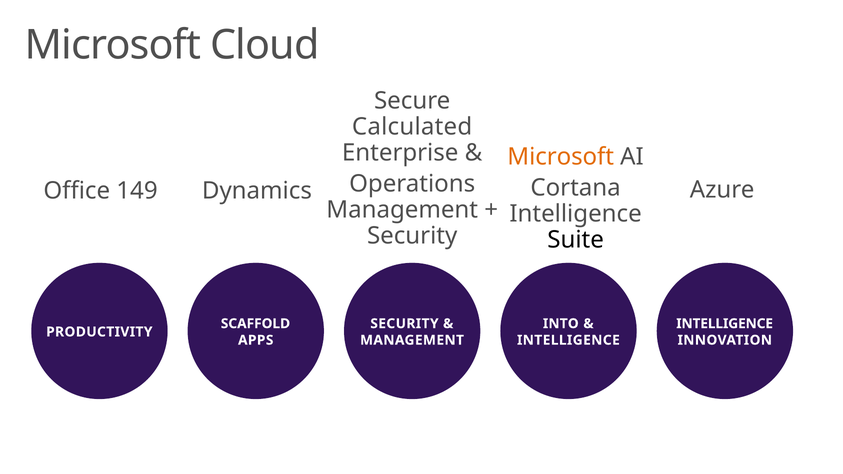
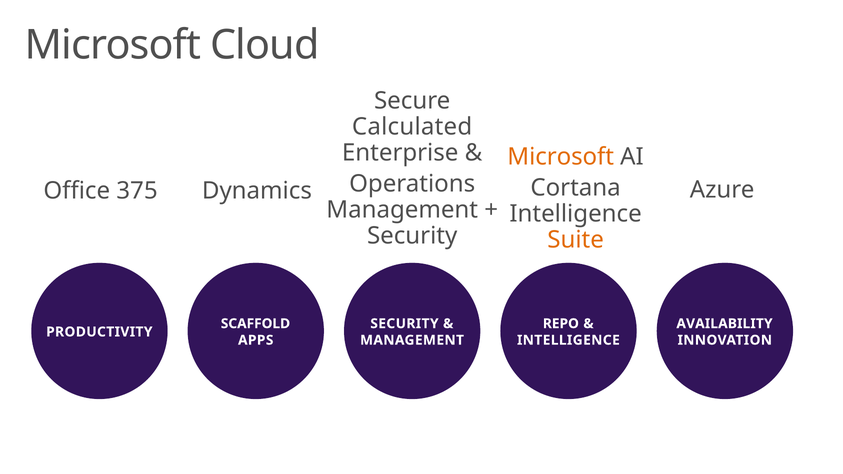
149: 149 -> 375
Suite colour: black -> orange
INTO: INTO -> REPO
INTELLIGENCE at (725, 324): INTELLIGENCE -> AVAILABILITY
